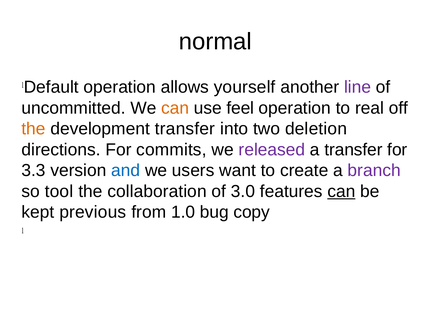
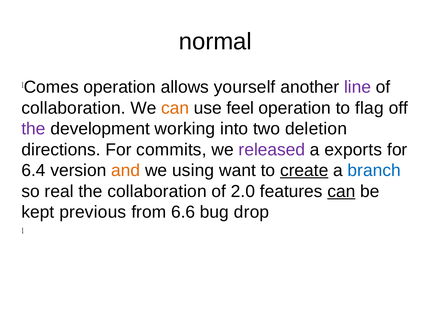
Default: Default -> Comes
uncommitted at (74, 108): uncommitted -> collaboration
real: real -> flag
the at (34, 129) colour: orange -> purple
development transfer: transfer -> working
a transfer: transfer -> exports
3.3: 3.3 -> 6.4
and colour: blue -> orange
users: users -> using
create underline: none -> present
branch colour: purple -> blue
tool: tool -> real
3.0: 3.0 -> 2.0
1.0: 1.0 -> 6.6
copy: copy -> drop
